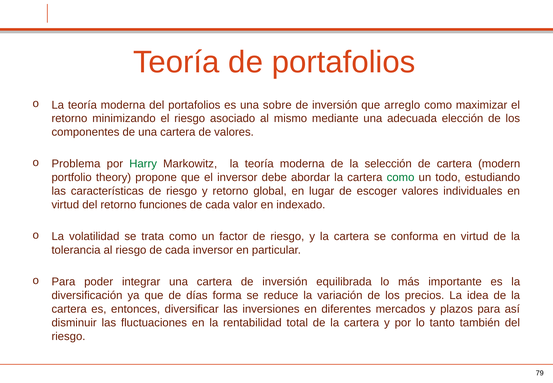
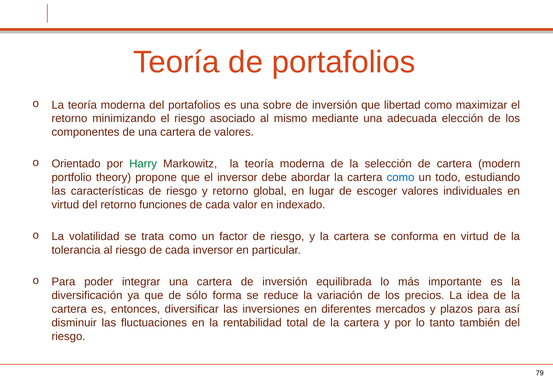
arreglo: arreglo -> libertad
Problema: Problema -> Orientado
como at (401, 177) colour: green -> blue
días: días -> sólo
